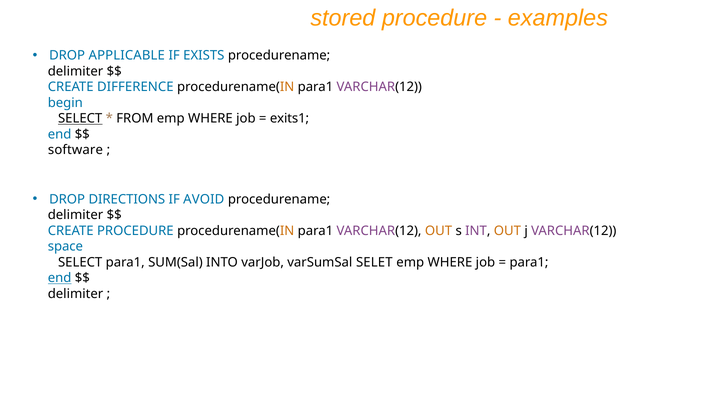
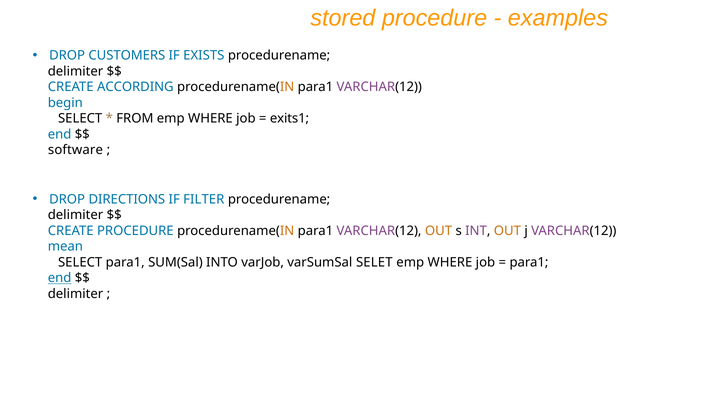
APPLICABLE: APPLICABLE -> CUSTOMERS
DIFFERENCE: DIFFERENCE -> ACCORDING
SELECT at (80, 119) underline: present -> none
AVOID: AVOID -> FILTER
space: space -> mean
